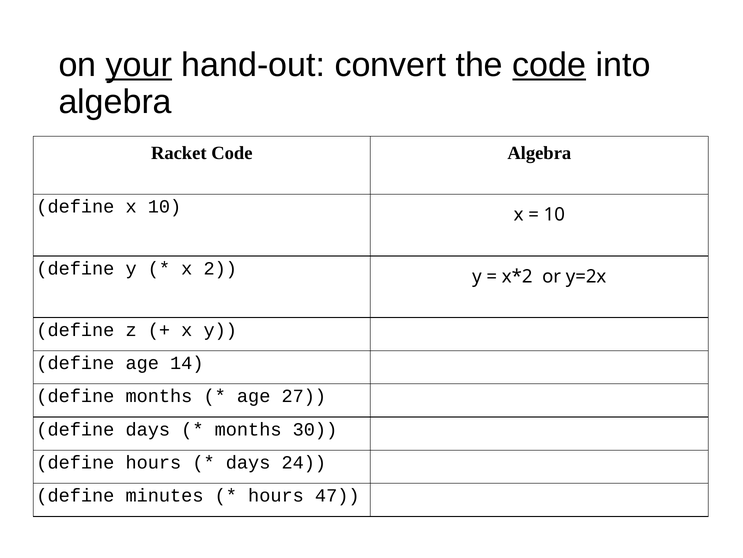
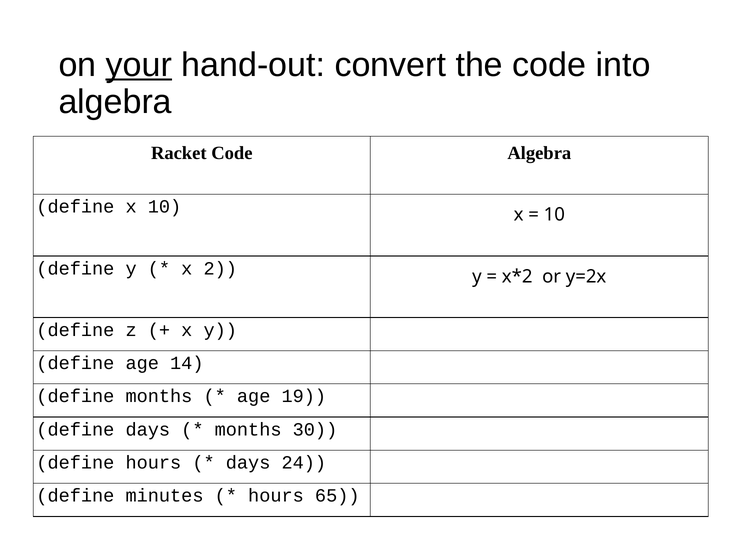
code at (549, 65) underline: present -> none
27: 27 -> 19
47: 47 -> 65
